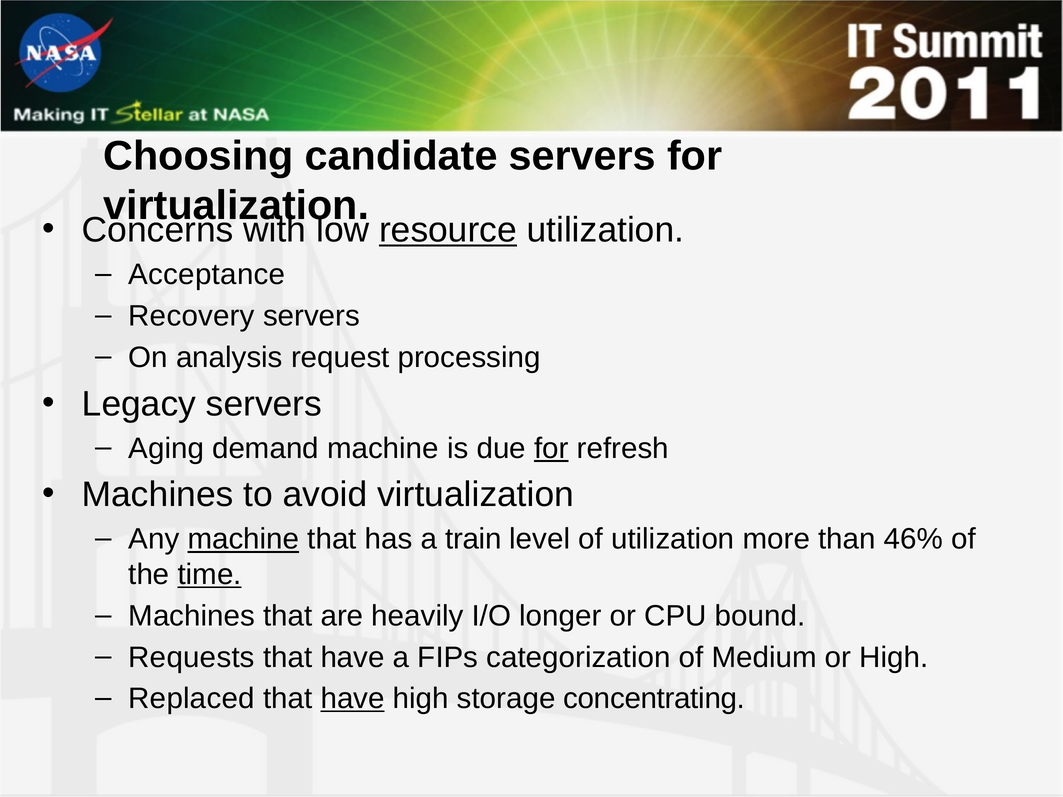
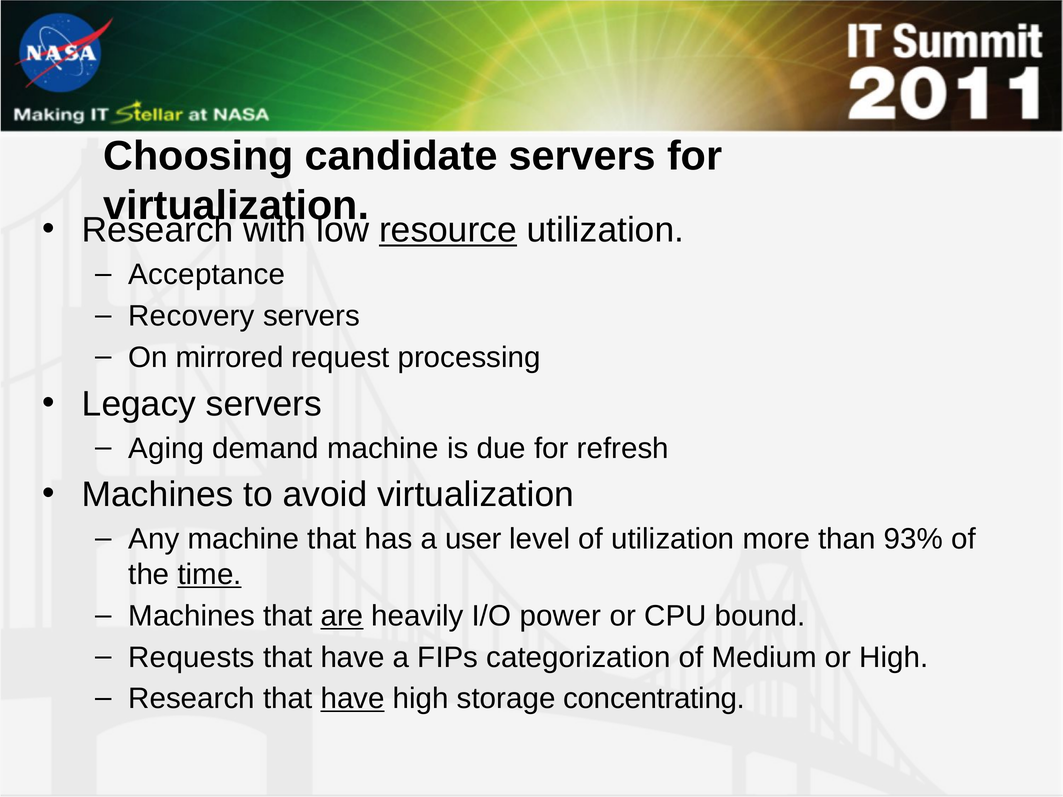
Concerns at (158, 230): Concerns -> Research
analysis: analysis -> mirrored
for at (551, 448) underline: present -> none
machine at (243, 539) underline: present -> none
train: train -> user
46%: 46% -> 93%
are underline: none -> present
longer: longer -> power
Replaced at (192, 699): Replaced -> Research
